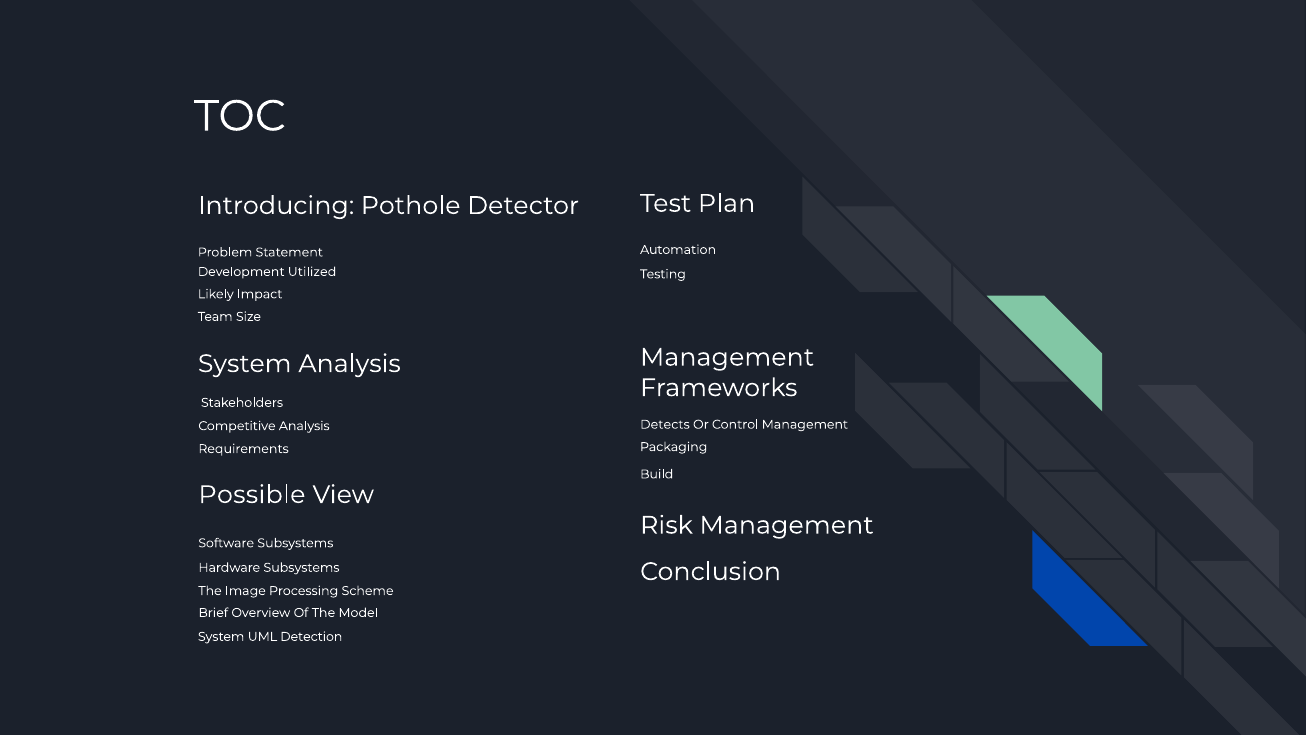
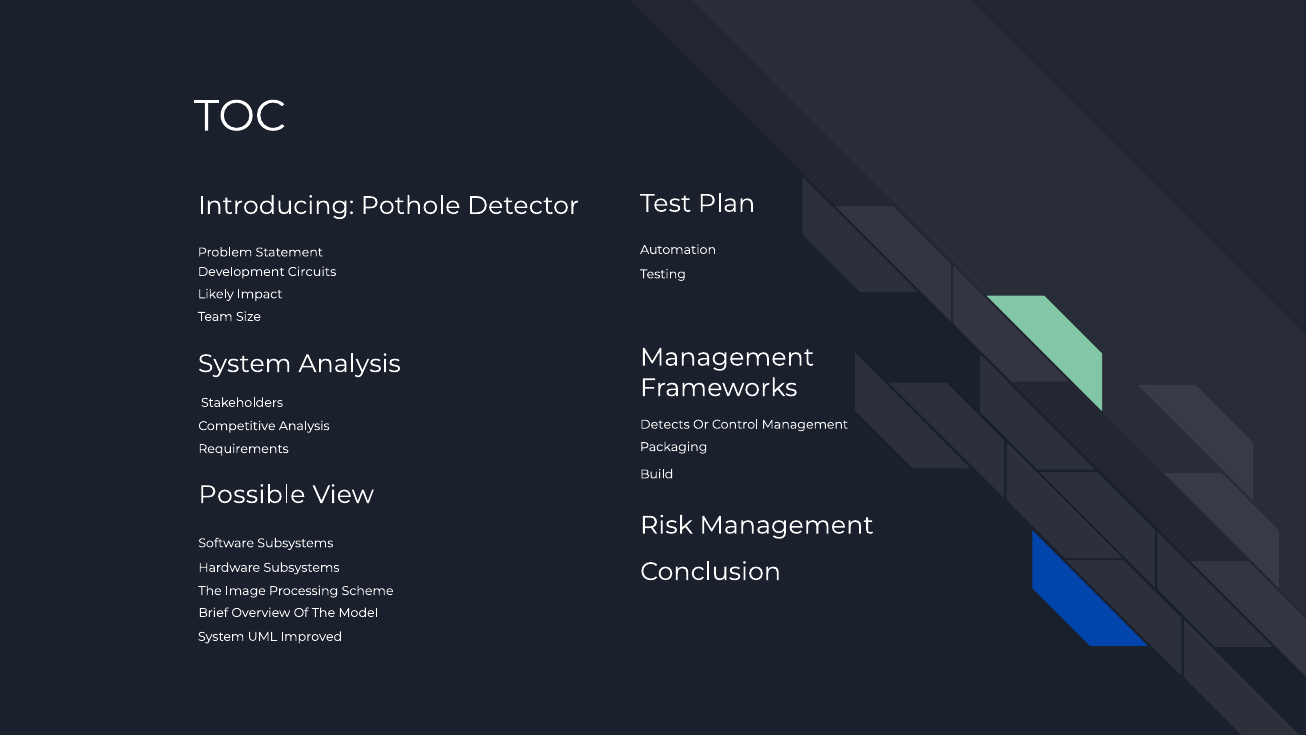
Utilized: Utilized -> Circuits
Detection: Detection -> Improved
